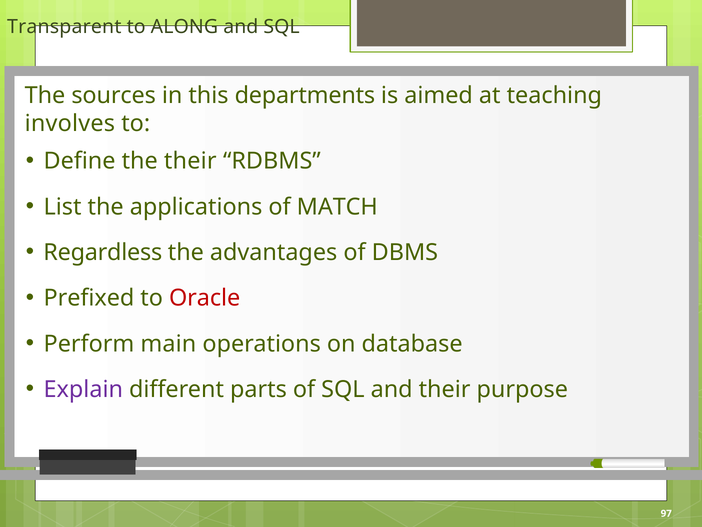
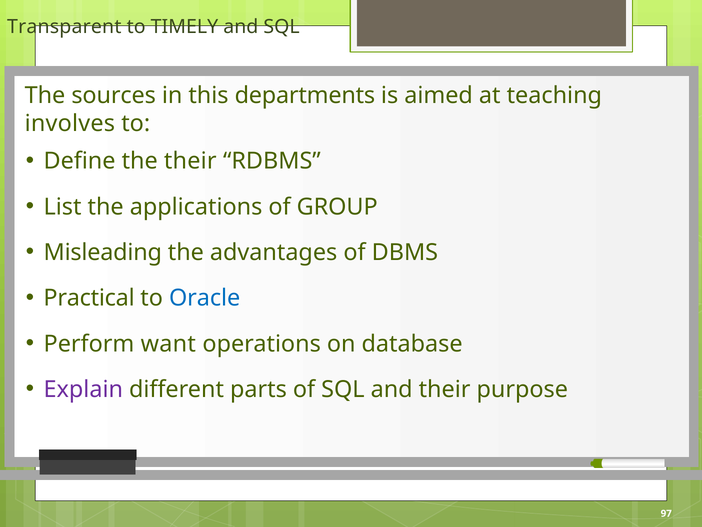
ALONG: ALONG -> TIMELY
MATCH: MATCH -> GROUP
Regardless: Regardless -> Misleading
Prefixed: Prefixed -> Practical
Oracle colour: red -> blue
main: main -> want
